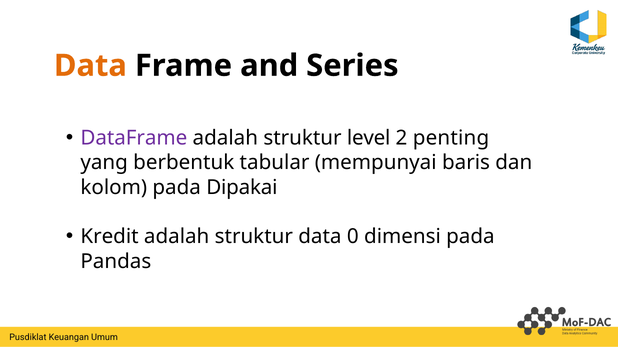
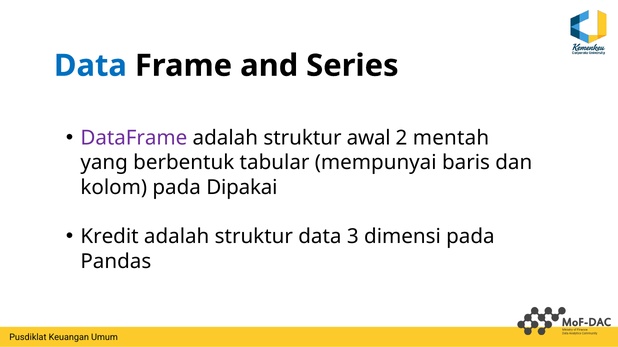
Data at (90, 66) colour: orange -> blue
level: level -> awal
penting: penting -> mentah
0: 0 -> 3
